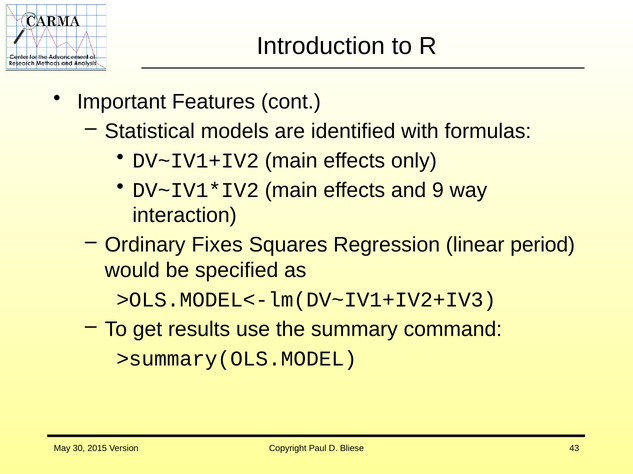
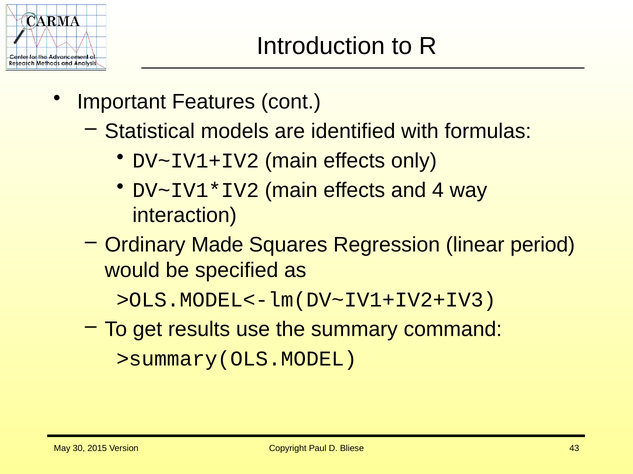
9: 9 -> 4
Fixes: Fixes -> Made
